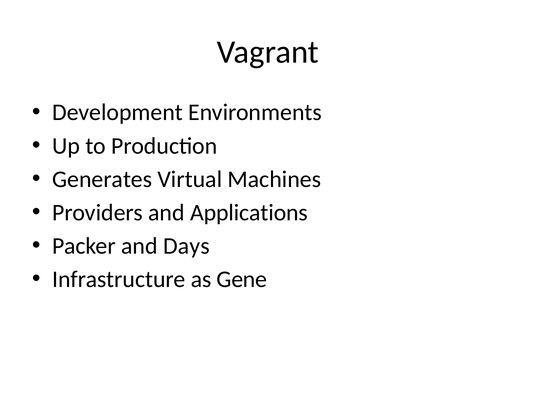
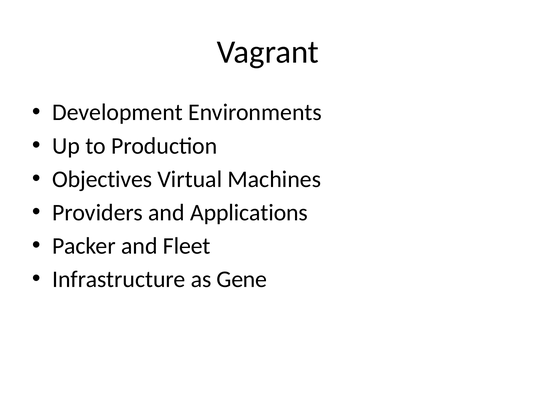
Generates: Generates -> Objectives
Days: Days -> Fleet
